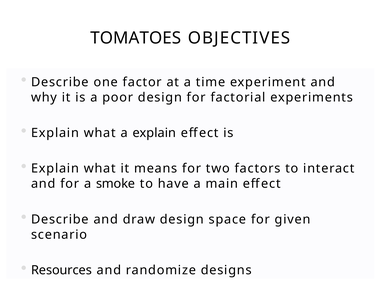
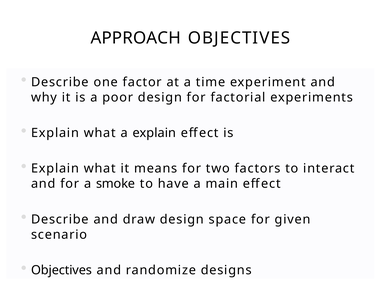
TOMATOES: TOMATOES -> APPROACH
Resources at (62, 270): Resources -> Objectives
